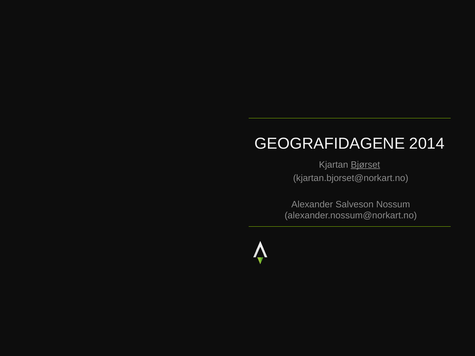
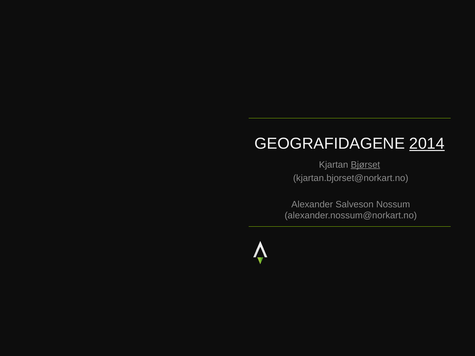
2014 underline: none -> present
